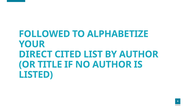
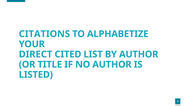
FOLLOWED: FOLLOWED -> CITATIONS
